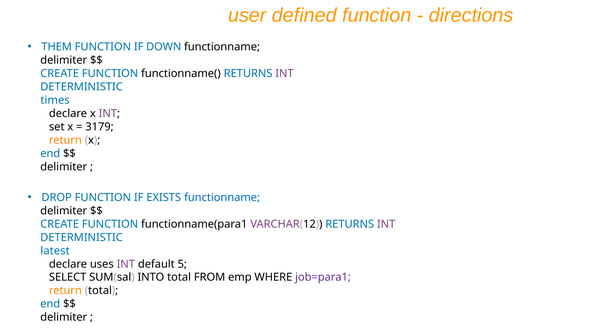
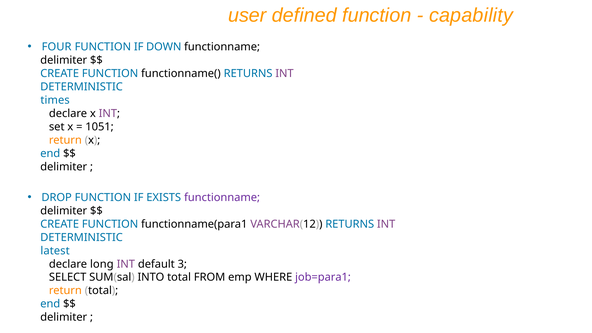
directions: directions -> capability
THEM: THEM -> FOUR
3179: 3179 -> 1051
functionname at (222, 197) colour: blue -> purple
uses: uses -> long
5: 5 -> 3
